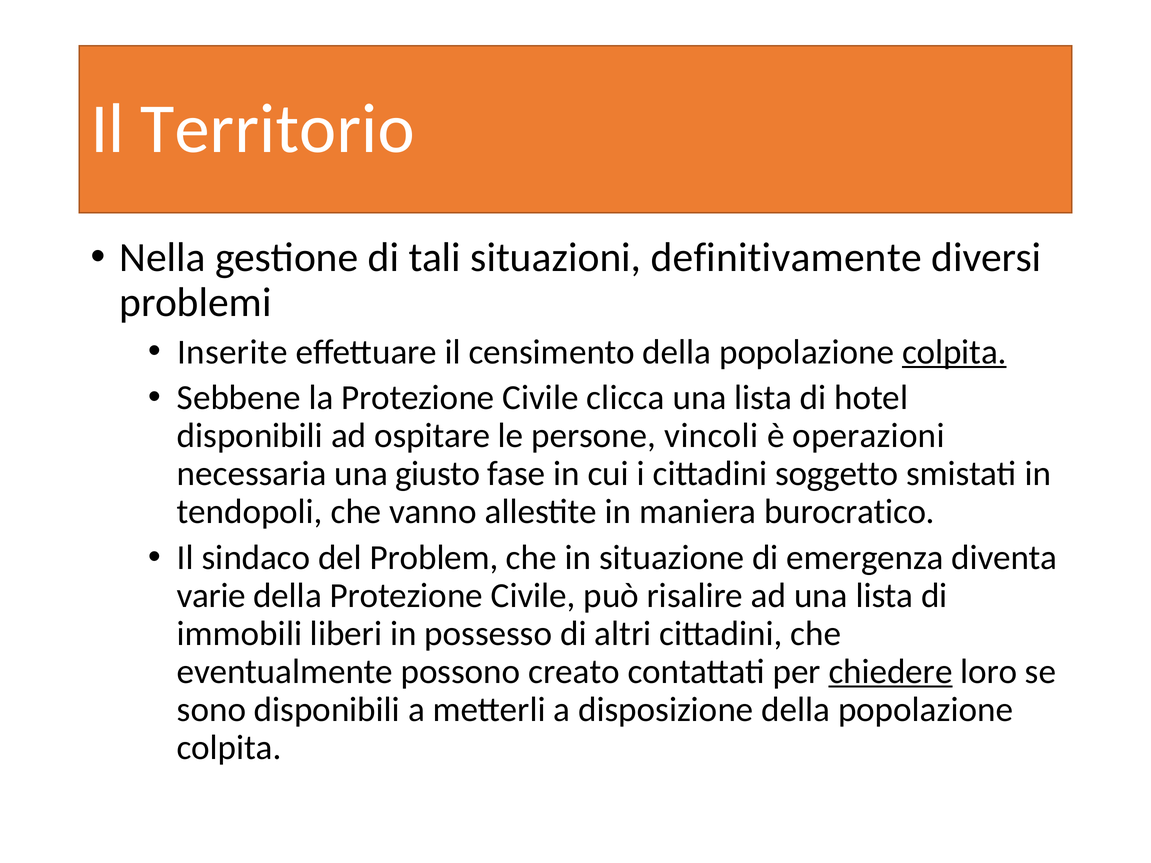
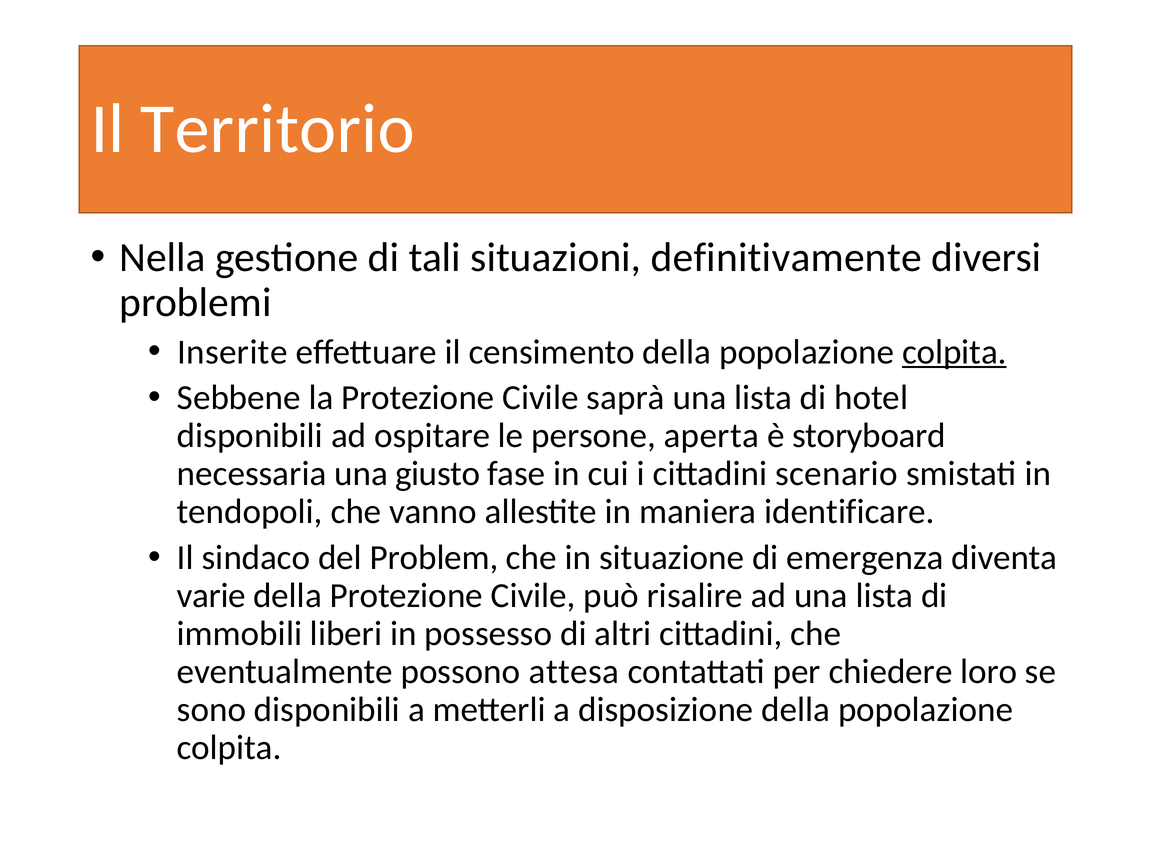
clicca: clicca -> saprà
vincoli: vincoli -> aperta
operazioni: operazioni -> storyboard
soggetto: soggetto -> scenario
burocratico: burocratico -> identificare
creato: creato -> attesa
chiedere underline: present -> none
